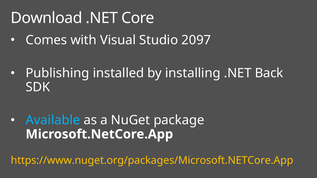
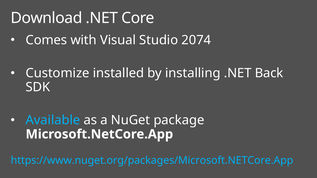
2097: 2097 -> 2074
Publishing: Publishing -> Customize
https://www.nuget.org/packages/Microsoft.NETCore.App colour: yellow -> light blue
